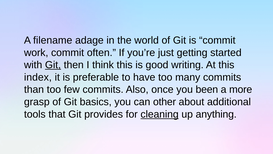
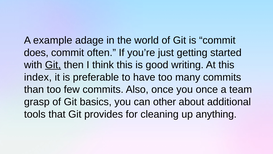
filename: filename -> example
work: work -> does
you been: been -> once
more: more -> team
cleaning underline: present -> none
